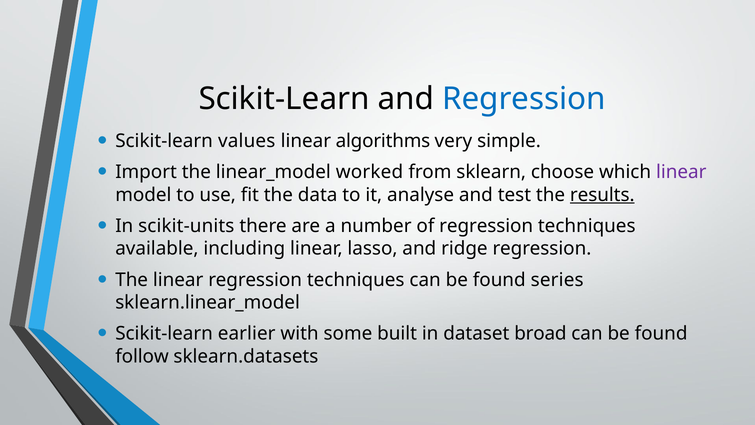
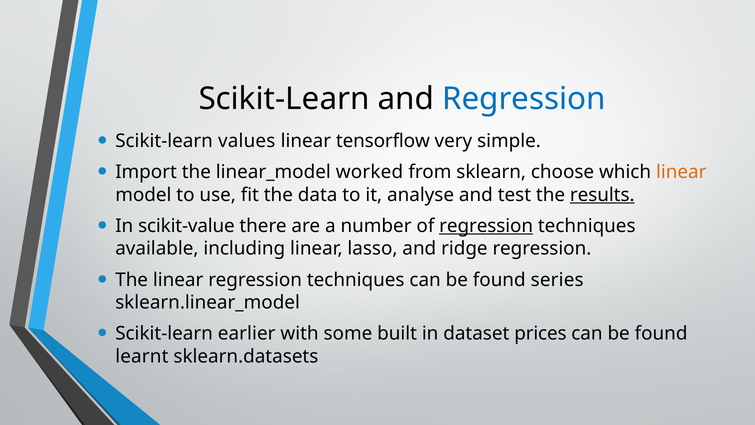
algorithms: algorithms -> tensorflow
linear at (681, 172) colour: purple -> orange
scikit-units: scikit-units -> scikit-value
regression at (486, 226) underline: none -> present
broad: broad -> prices
follow: follow -> learnt
